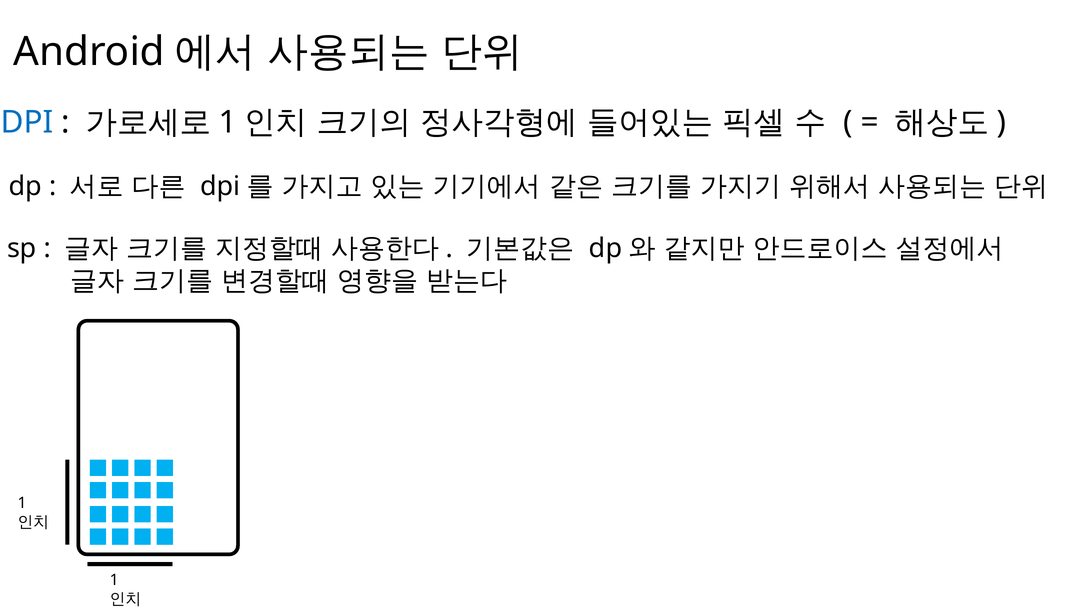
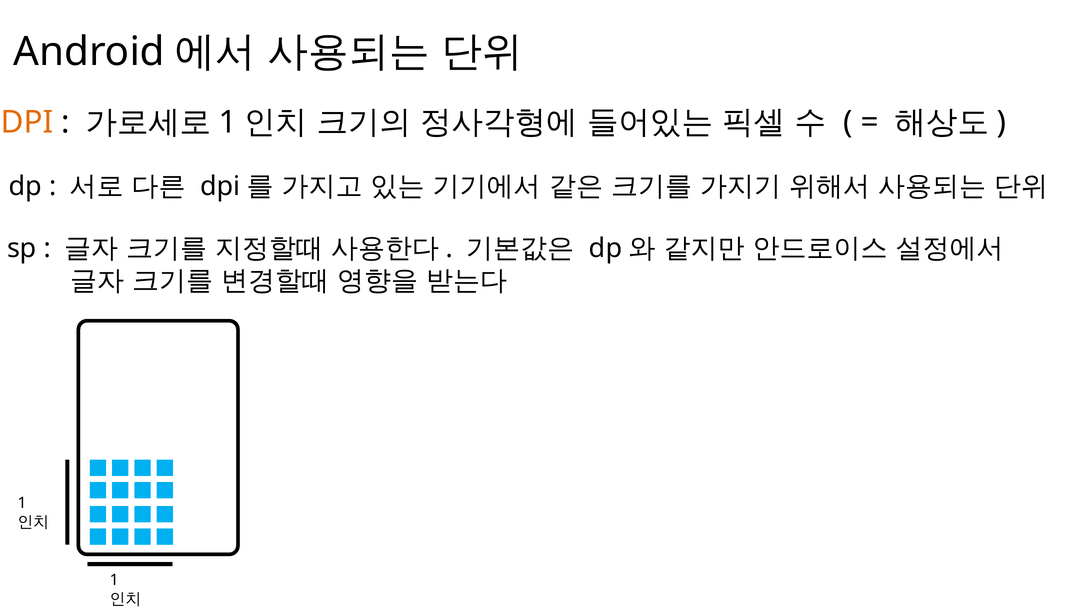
DPI at (27, 122) colour: blue -> orange
